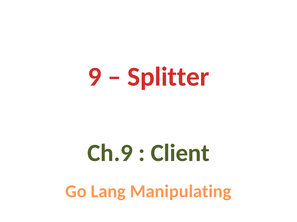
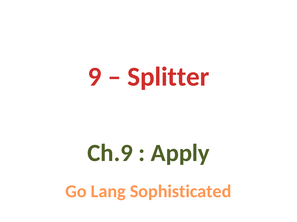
Client: Client -> Apply
Manipulating: Manipulating -> Sophisticated
